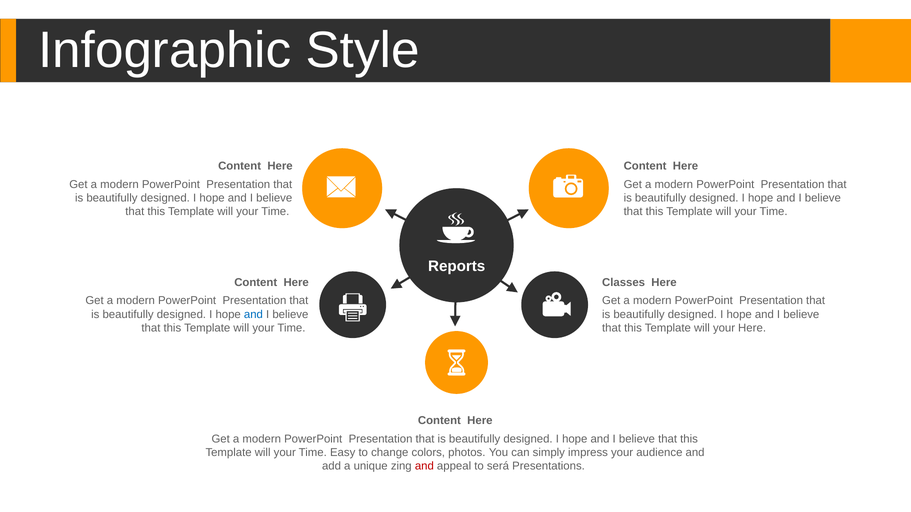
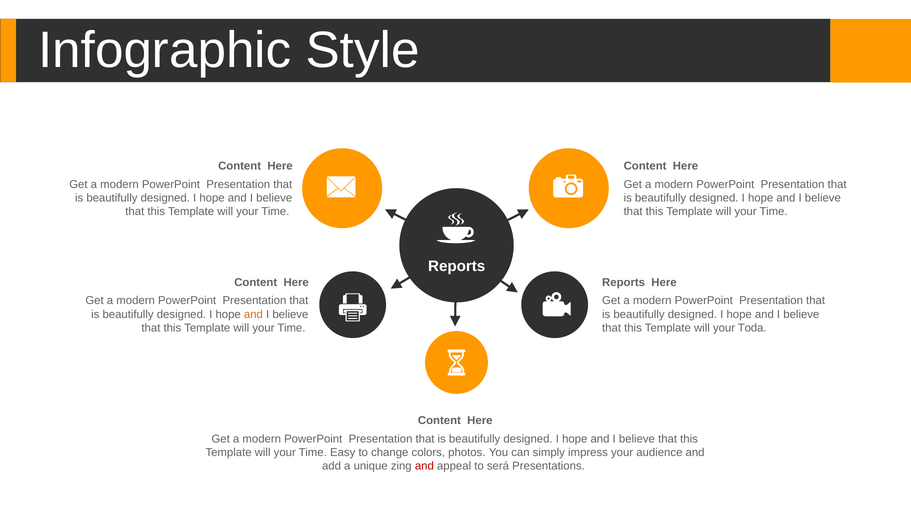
Classes at (624, 283): Classes -> Reports
and at (253, 315) colour: blue -> orange
your Here: Here -> Toda
